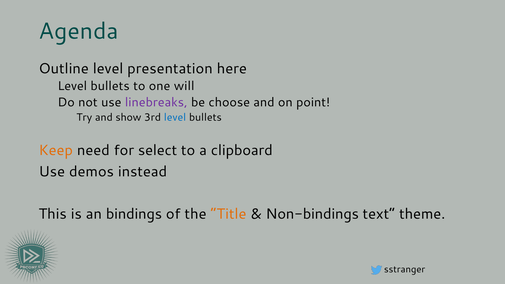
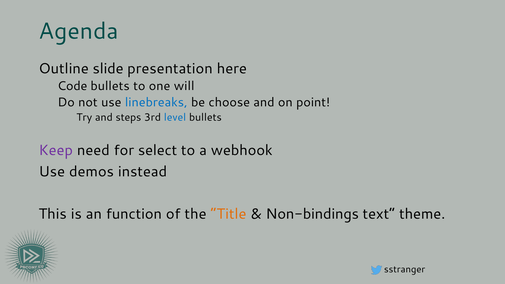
Outline level: level -> slide
Level at (72, 86): Level -> Code
linebreaks colour: purple -> blue
show: show -> steps
Keep colour: orange -> purple
clipboard: clipboard -> webhook
bindings: bindings -> function
